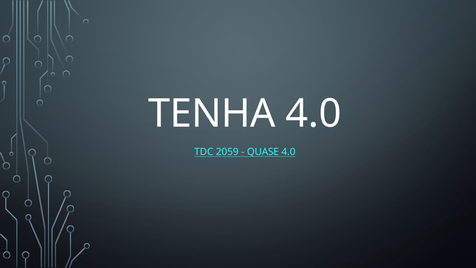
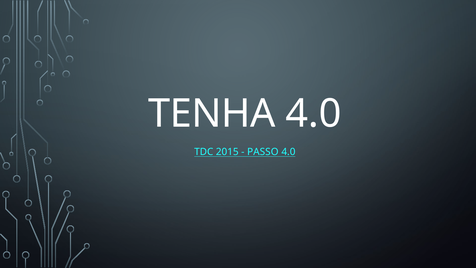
2059: 2059 -> 2015
QUASE: QUASE -> PASSO
